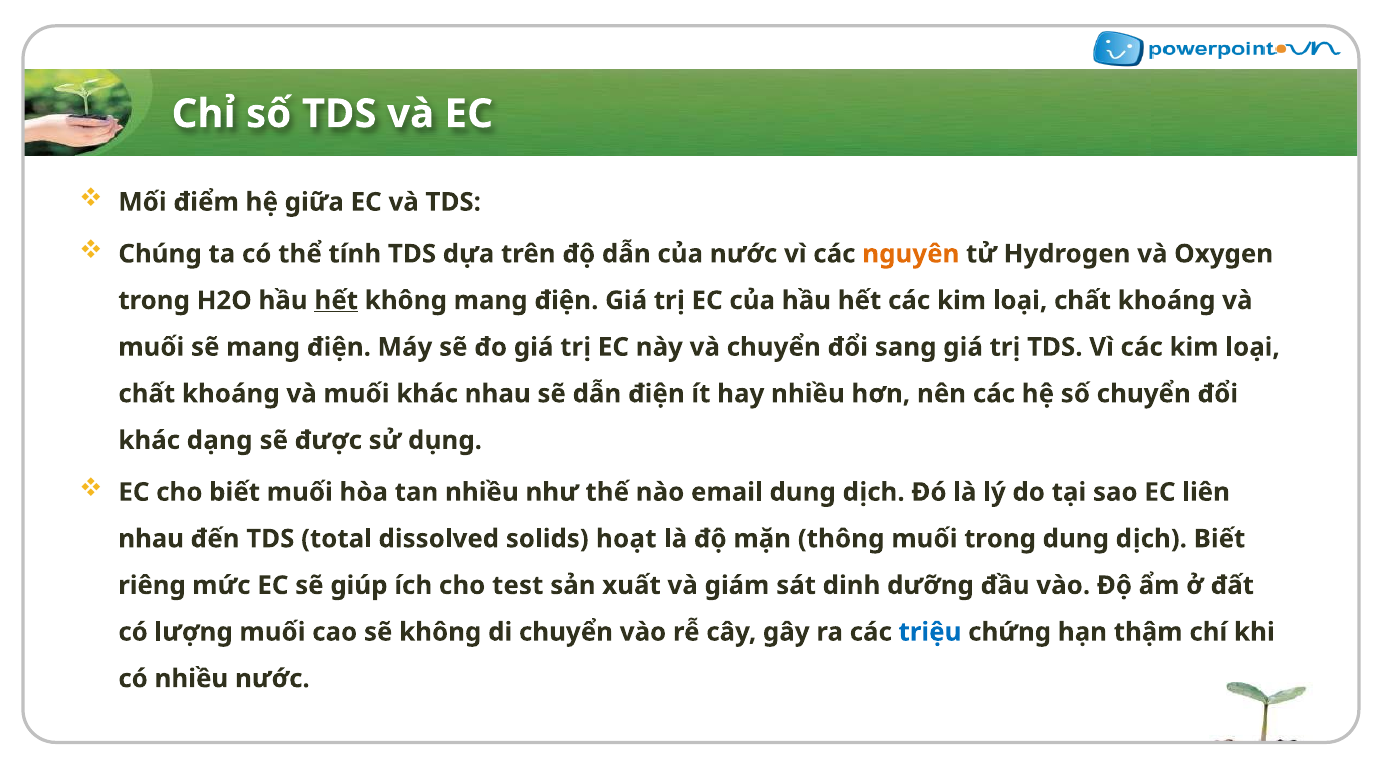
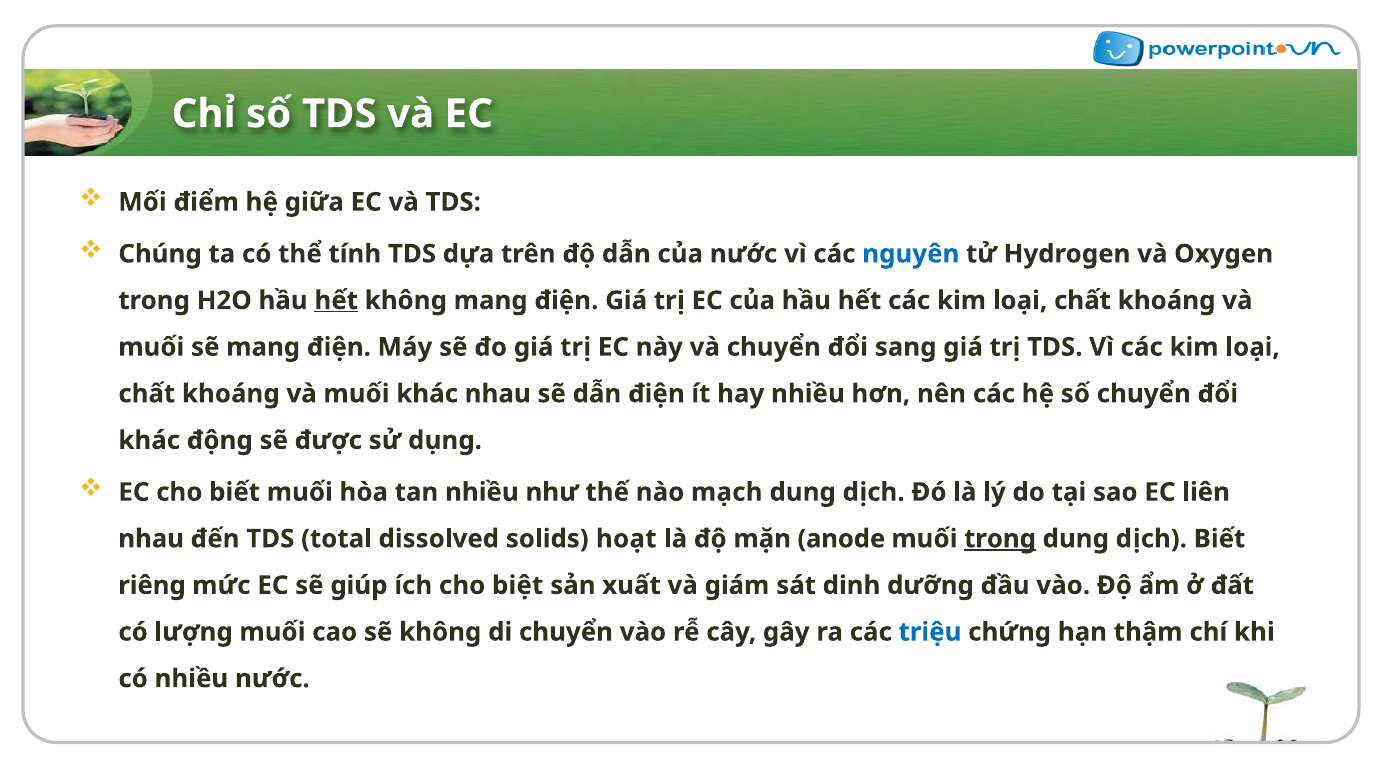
nguyên colour: orange -> blue
dạng: dạng -> động
email: email -> mạch
thông: thông -> anode
trong at (1000, 539) underline: none -> present
test: test -> biệt
